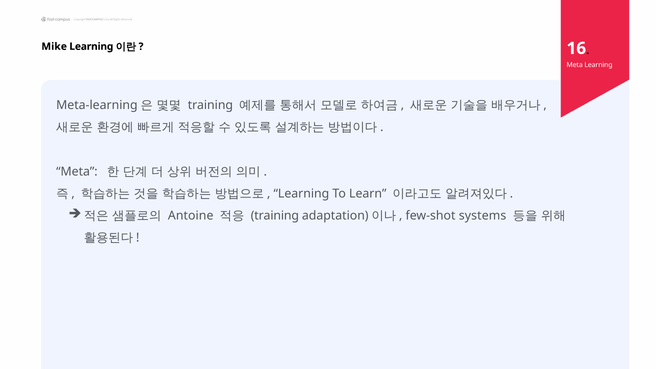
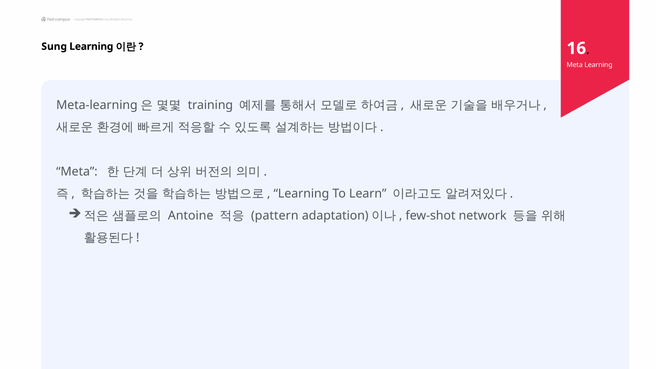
Mike: Mike -> Sung
training at (275, 216): training -> pattern
systems: systems -> network
